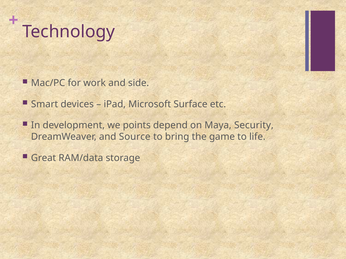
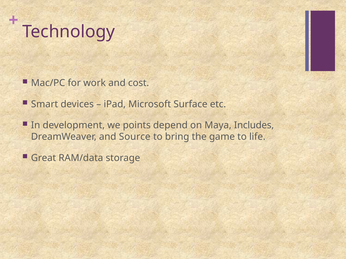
side: side -> cost
Security: Security -> Includes
